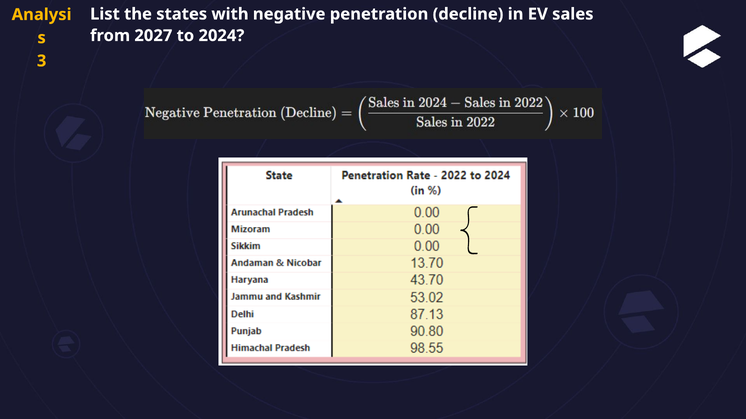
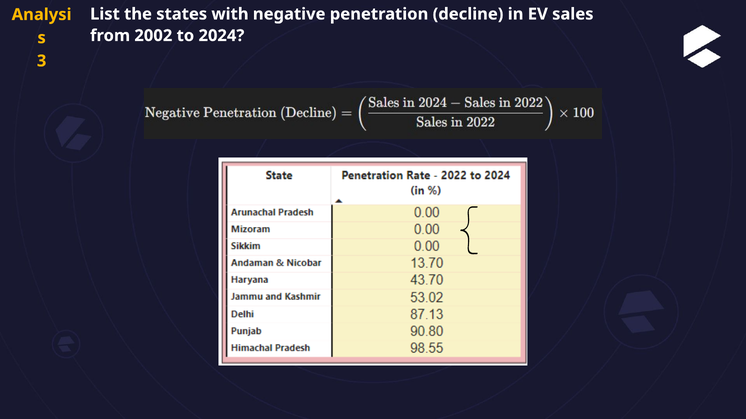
2027: 2027 -> 2002
